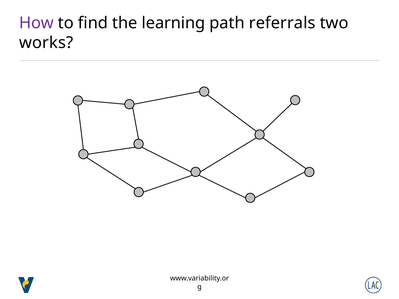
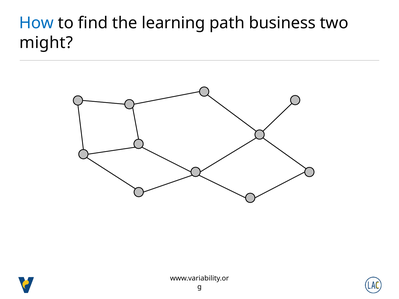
How colour: purple -> blue
referrals: referrals -> business
works: works -> might
